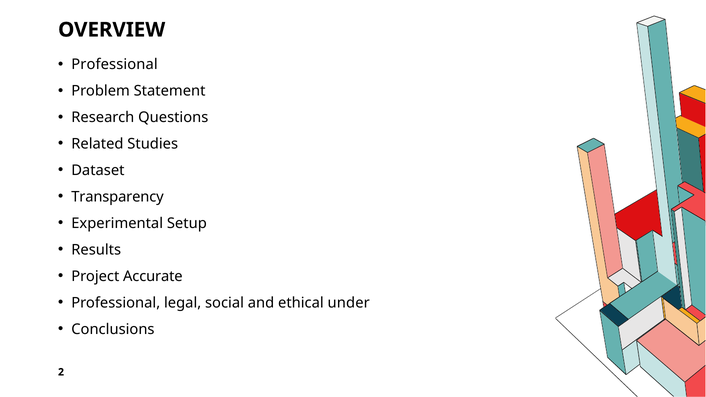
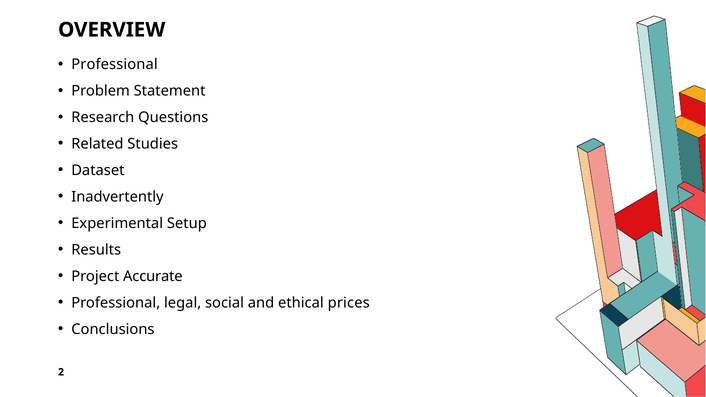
Transparency: Transparency -> Inadvertently
under: under -> prices
